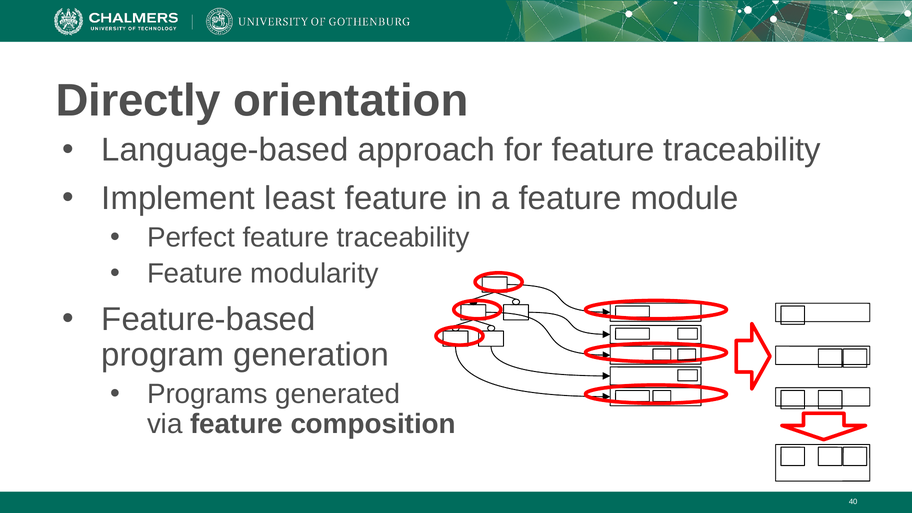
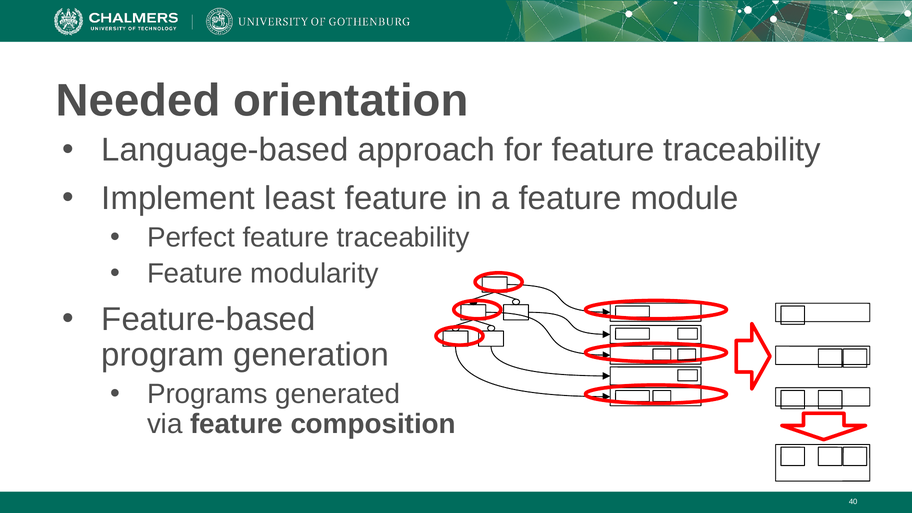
Directly: Directly -> Needed
